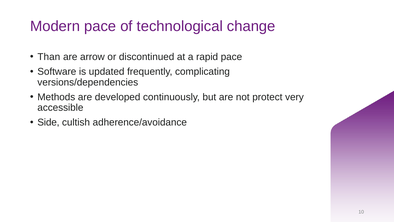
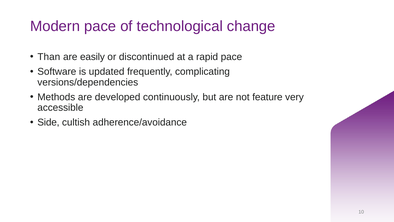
arrow: arrow -> easily
protect: protect -> feature
